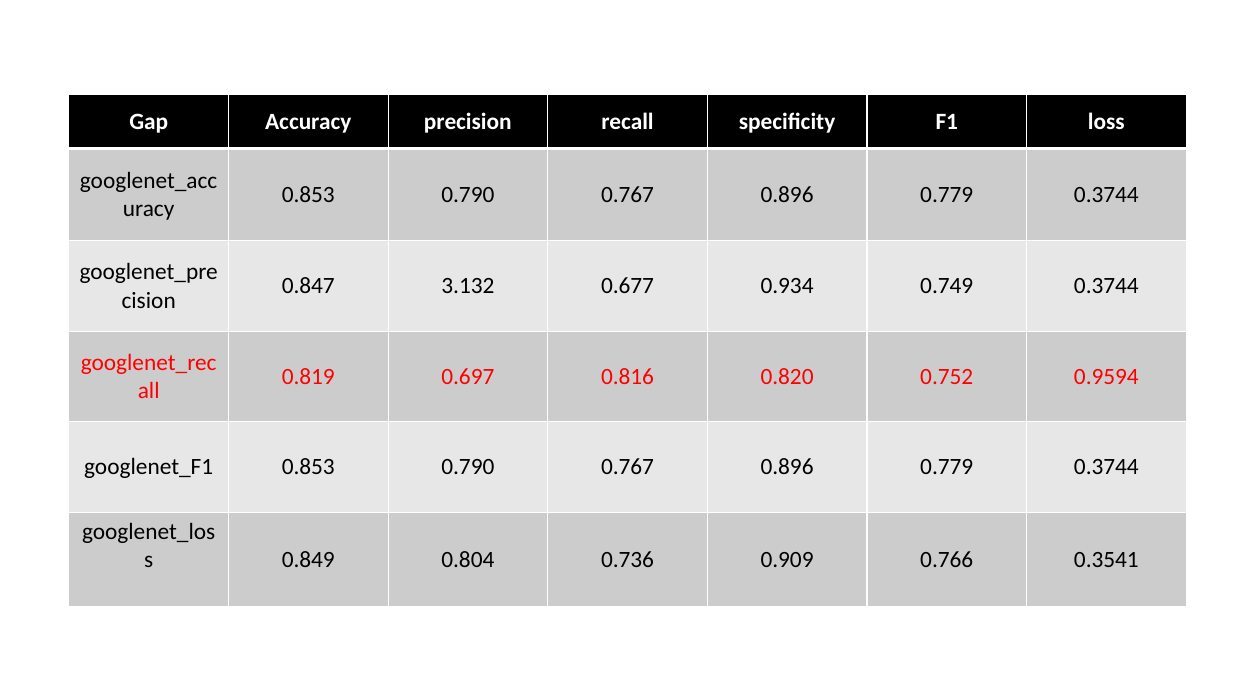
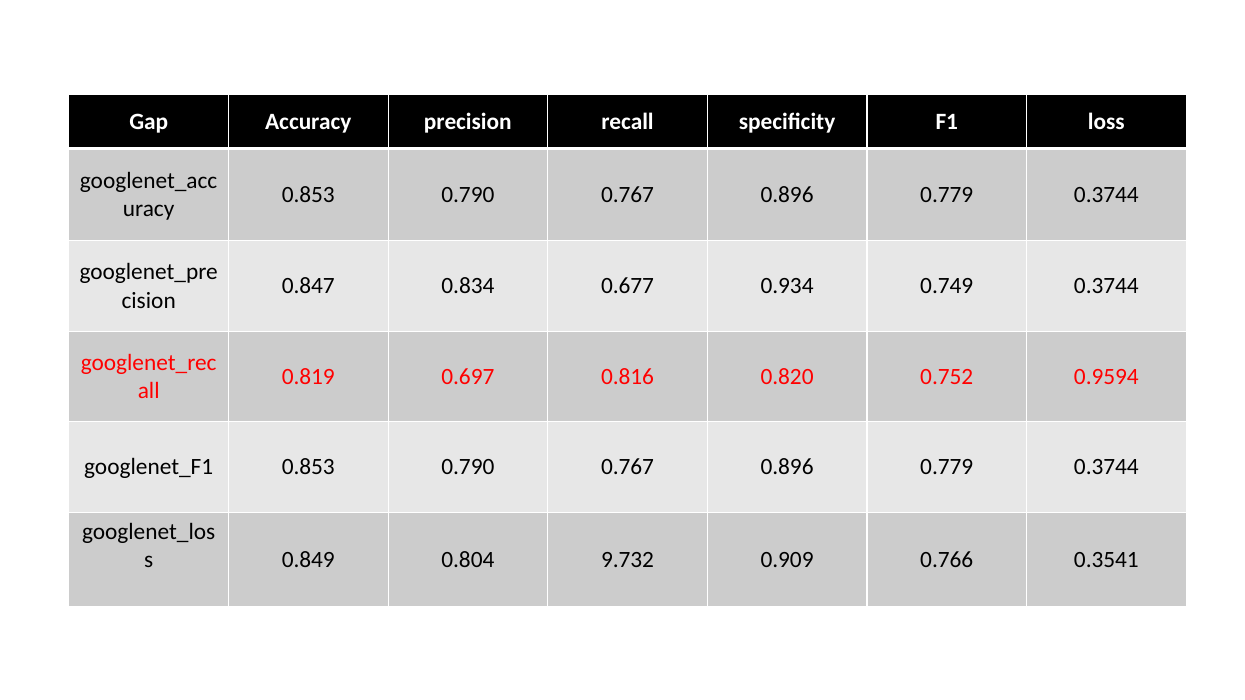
3.132: 3.132 -> 0.834
0.736: 0.736 -> 9.732
